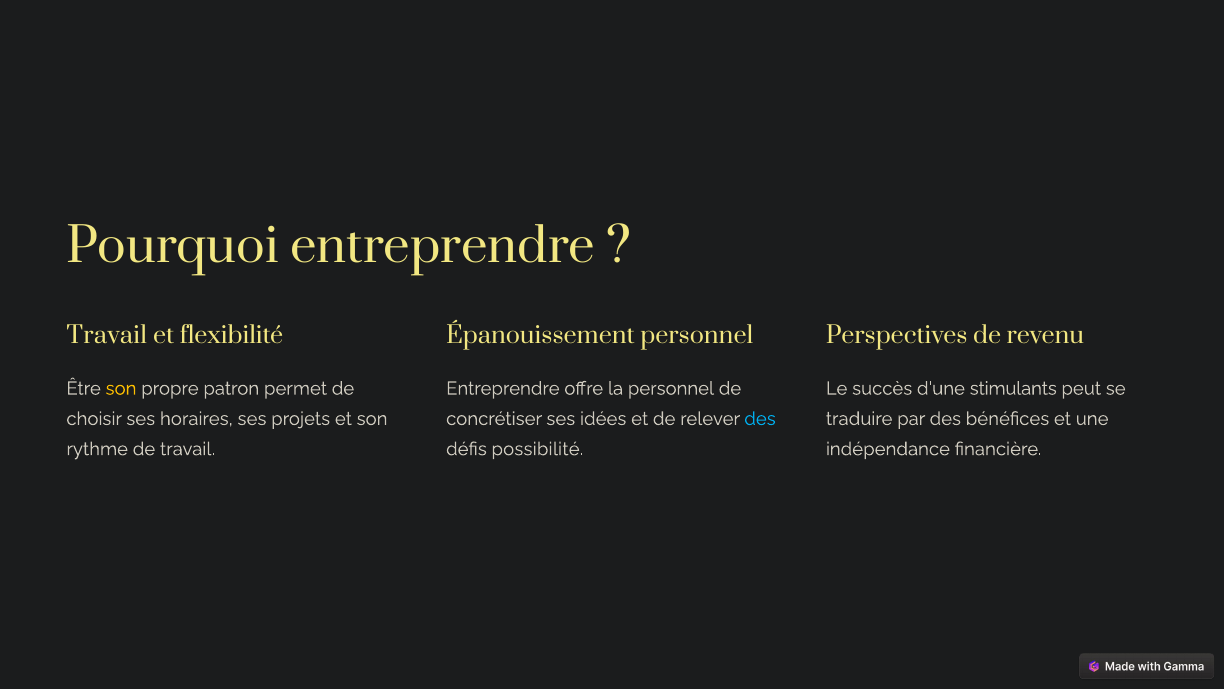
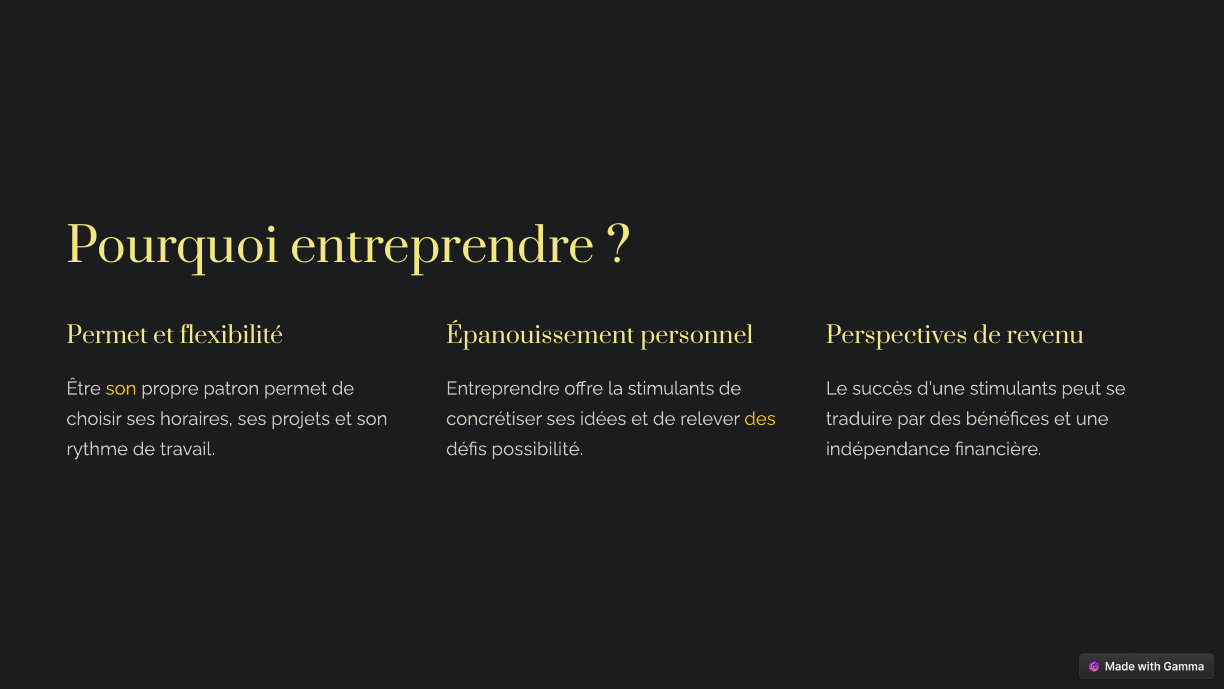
Travail at (107, 336): Travail -> Permet
la personnel: personnel -> stimulants
des at (760, 419) colour: light blue -> yellow
